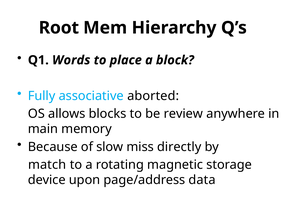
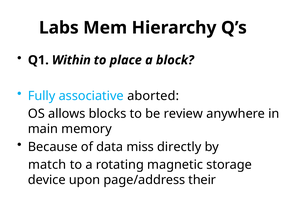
Root: Root -> Labs
Words: Words -> Within
slow: slow -> data
data: data -> their
